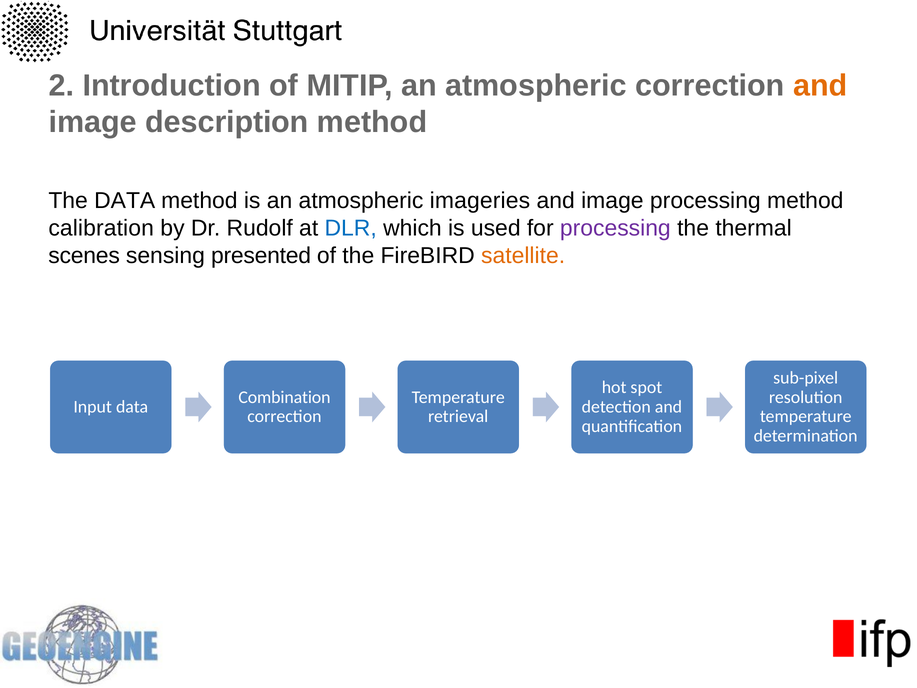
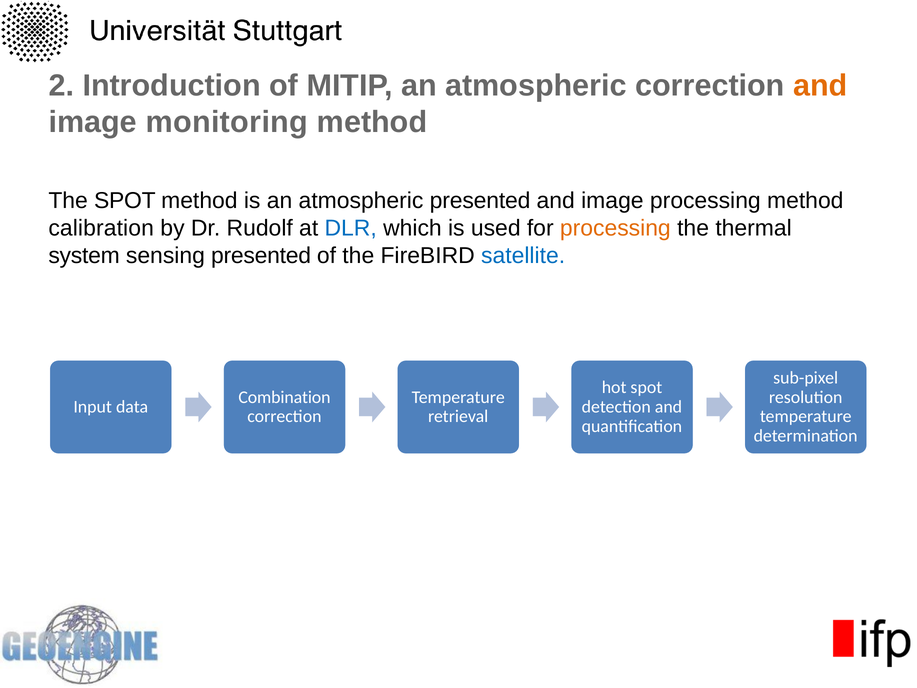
description: description -> monitoring
The DATA: DATA -> SPOT
atmospheric imageries: imageries -> presented
processing at (615, 228) colour: purple -> orange
scenes: scenes -> system
satellite colour: orange -> blue
